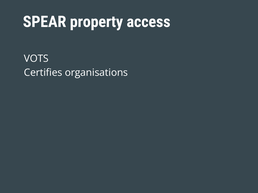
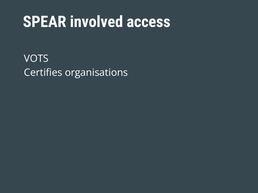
property: property -> involved
